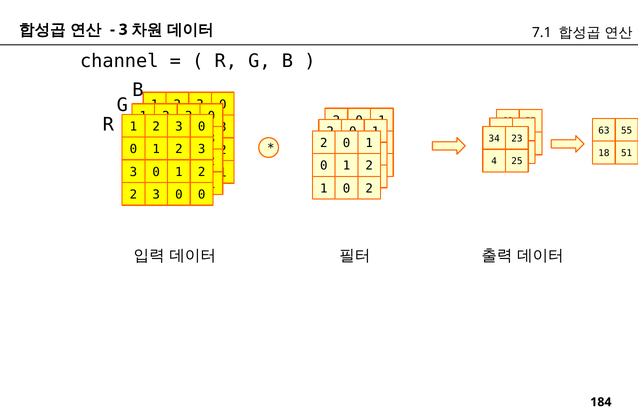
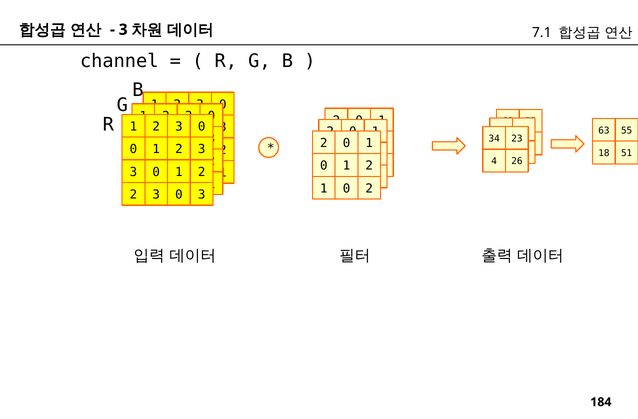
25: 25 -> 26
0 at (202, 195): 0 -> 3
